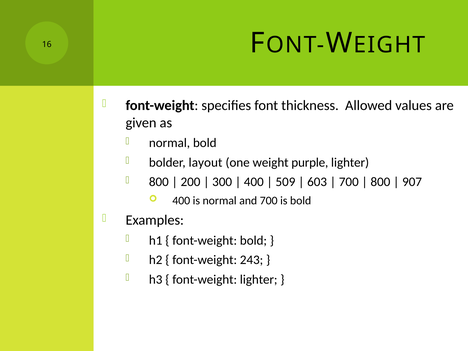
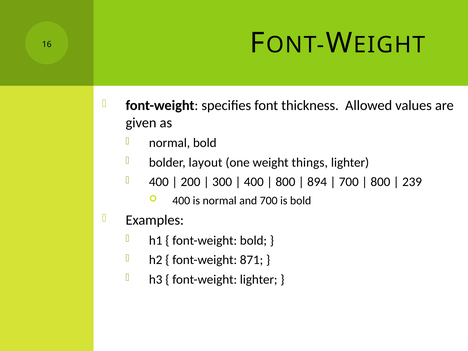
purple: purple -> things
800 at (159, 182): 800 -> 400
509 at (285, 182): 509 -> 800
603: 603 -> 894
907: 907 -> 239
243: 243 -> 871
